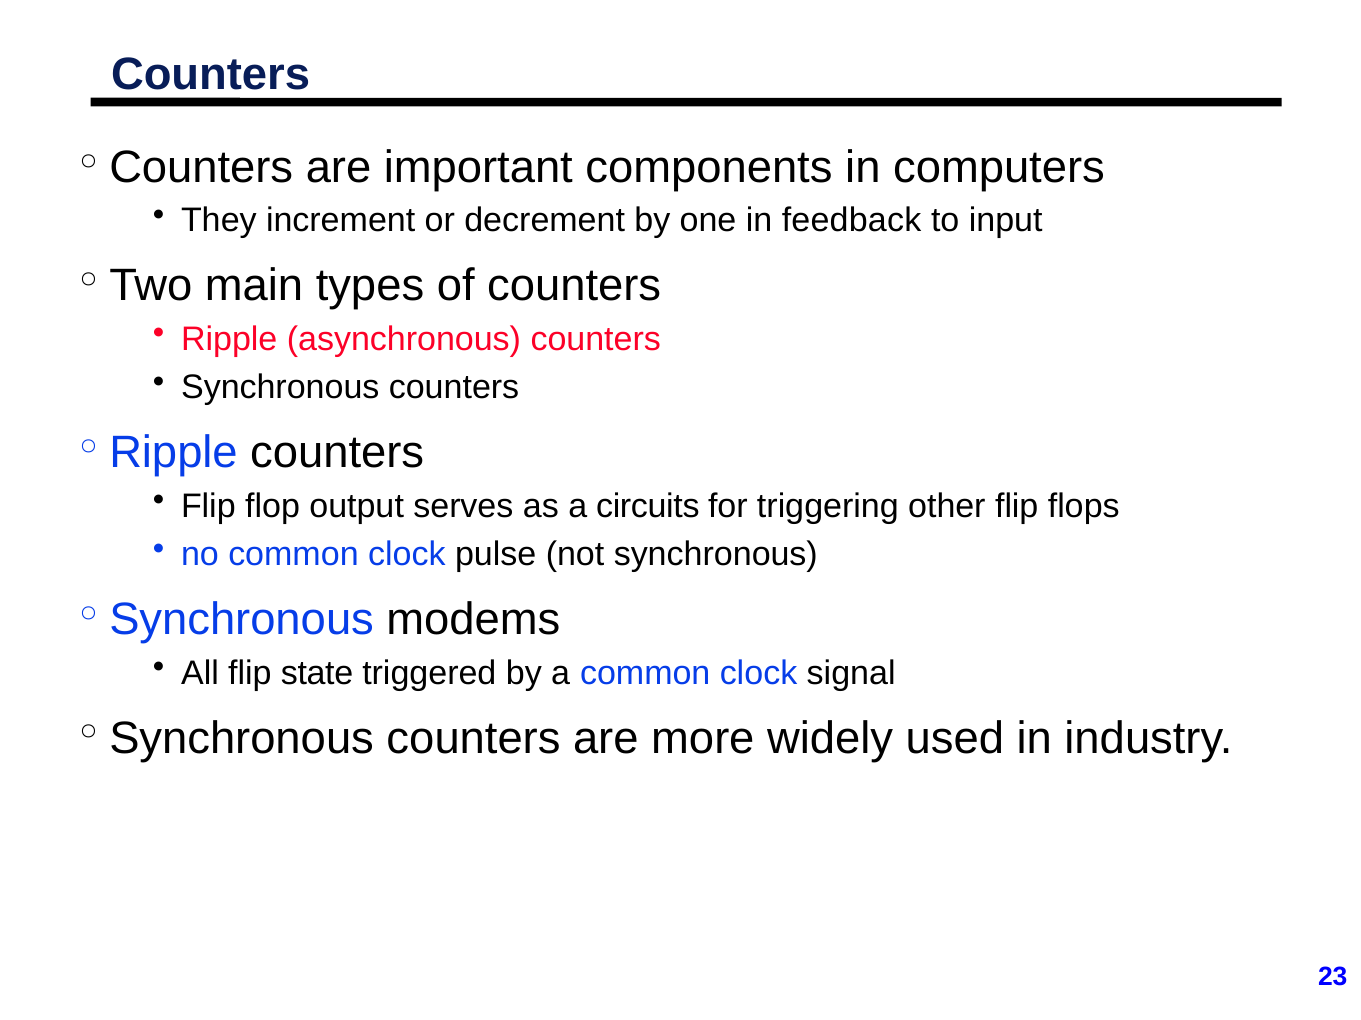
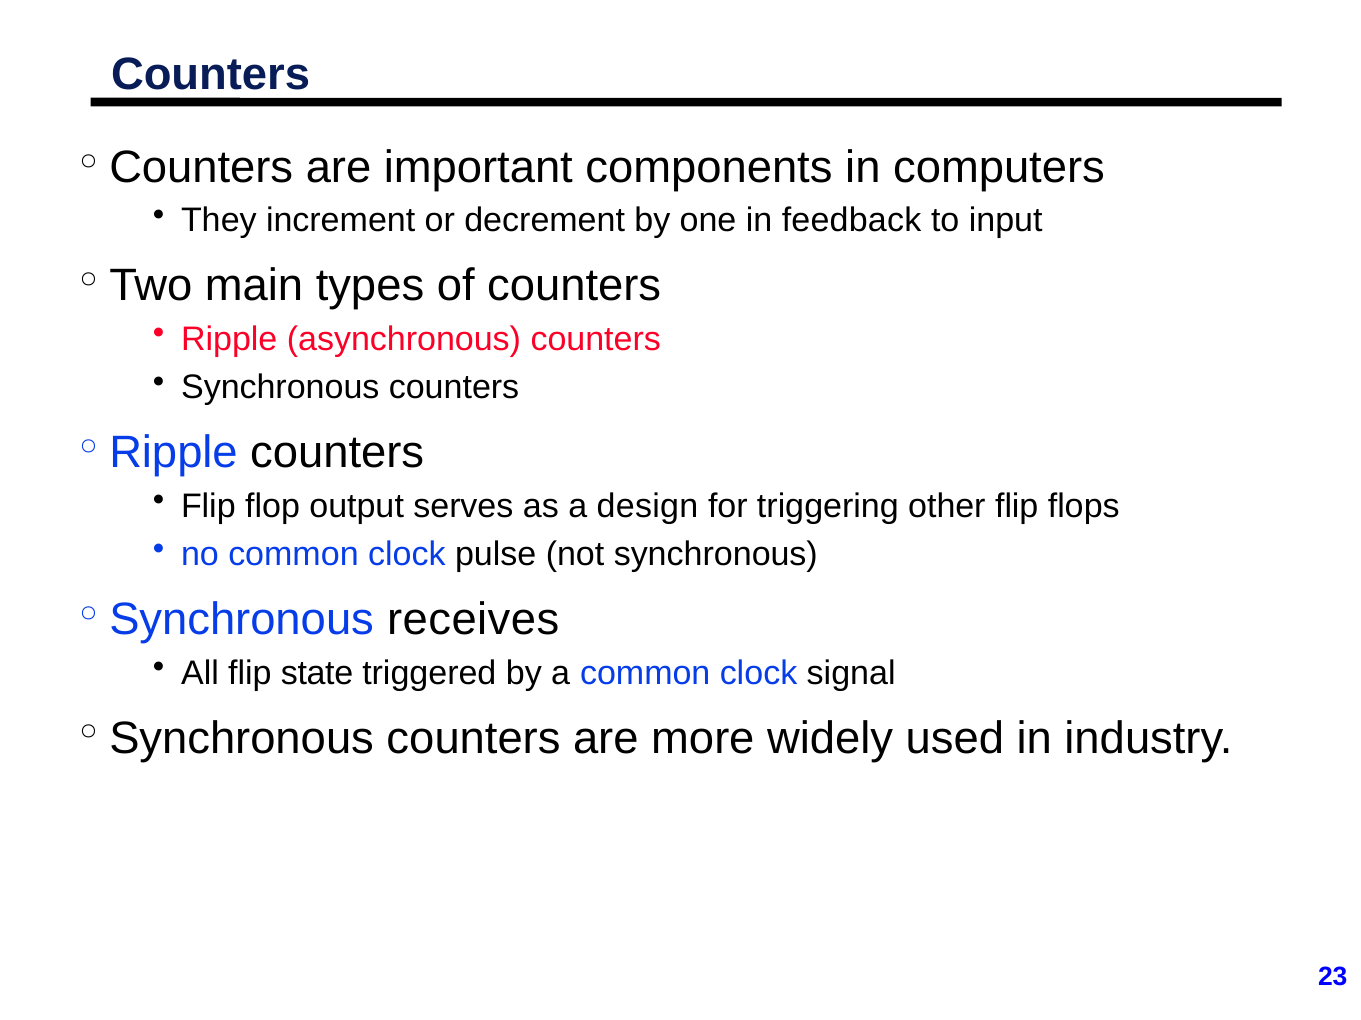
circuits: circuits -> design
modems: modems -> receives
